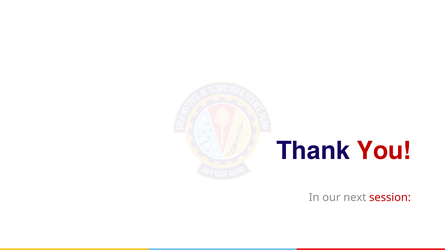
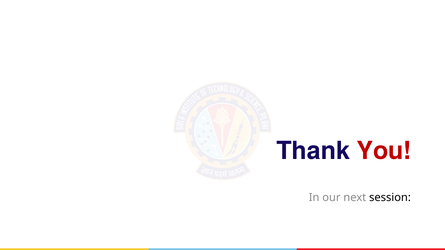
session colour: red -> black
